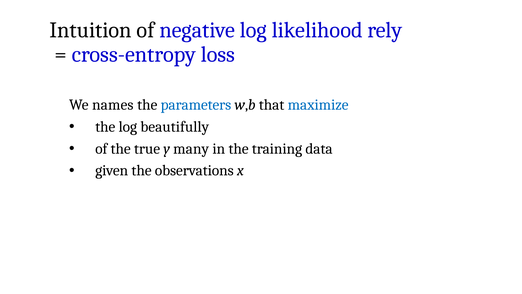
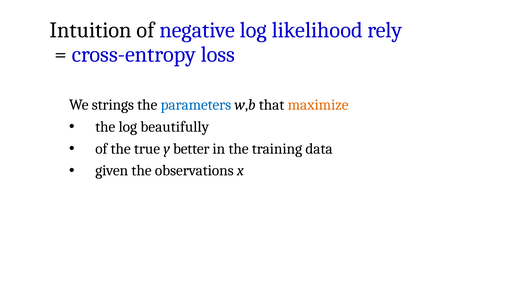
names: names -> strings
maximize colour: blue -> orange
many: many -> better
